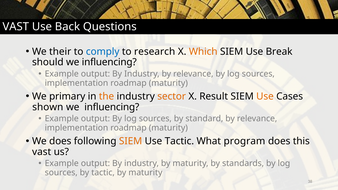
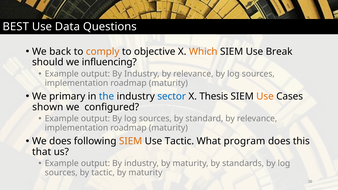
VAST at (16, 27): VAST -> BEST
Back: Back -> Data
their: their -> back
comply colour: blue -> orange
research: research -> objective
the colour: orange -> blue
sector colour: orange -> blue
Result: Result -> Thesis
influencing at (112, 107): influencing -> configured
vast at (42, 152): vast -> that
